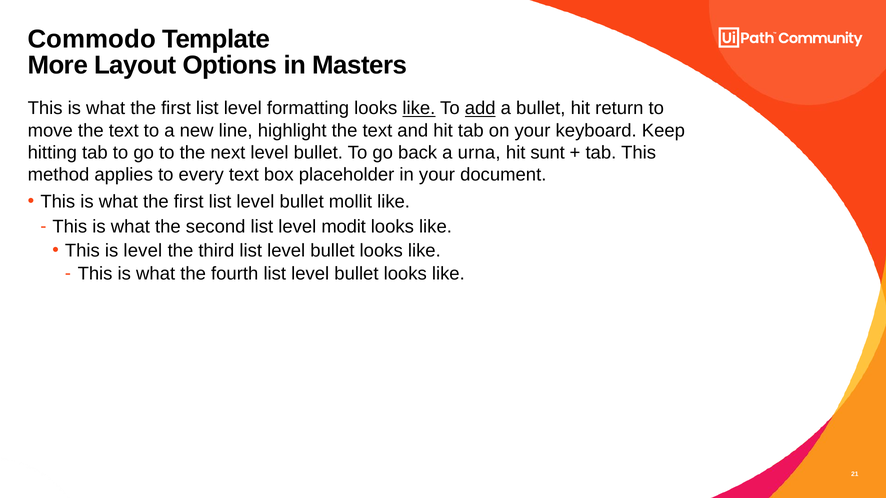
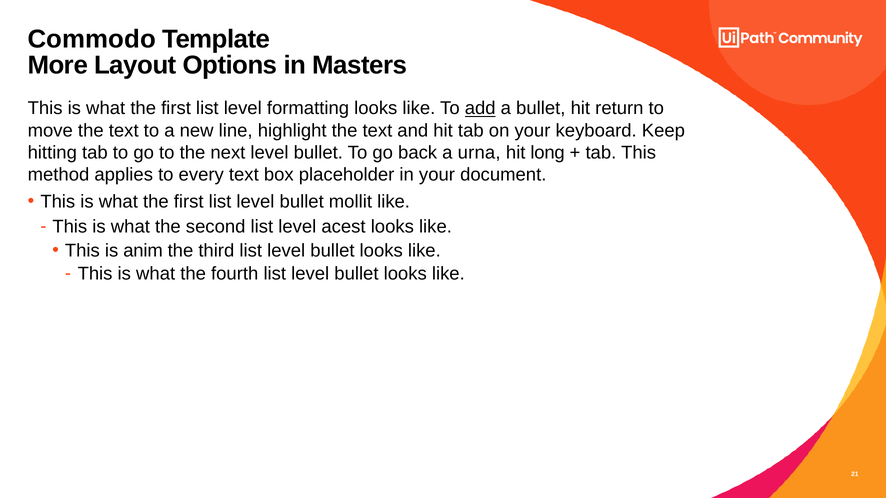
like at (419, 108) underline: present -> none
sunt: sunt -> long
modit: modit -> acest
is level: level -> anim
